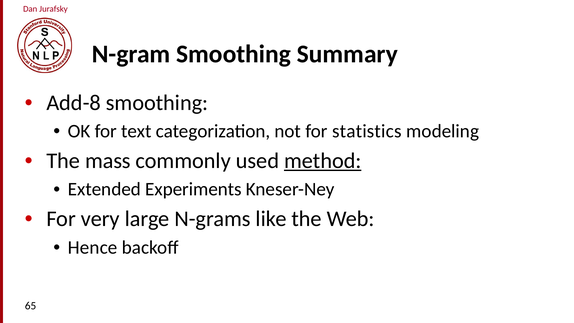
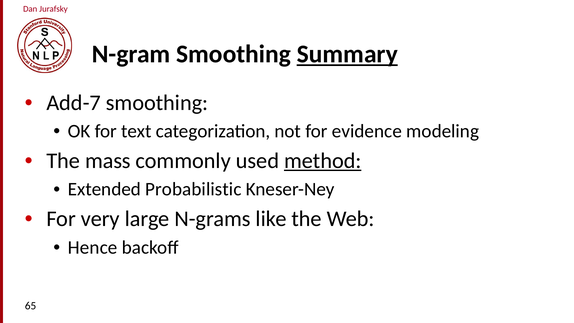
Summary underline: none -> present
Add-8: Add-8 -> Add-7
statistics: statistics -> evidence
Experiments: Experiments -> Probabilistic
